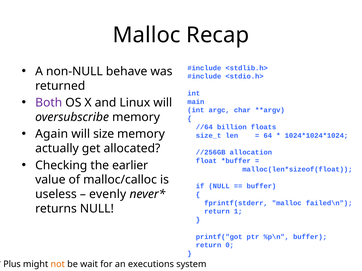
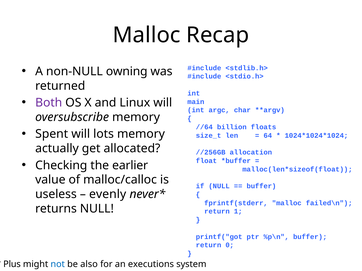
behave: behave -> owning
Again: Again -> Spent
size: size -> lots
not colour: orange -> blue
wait: wait -> also
